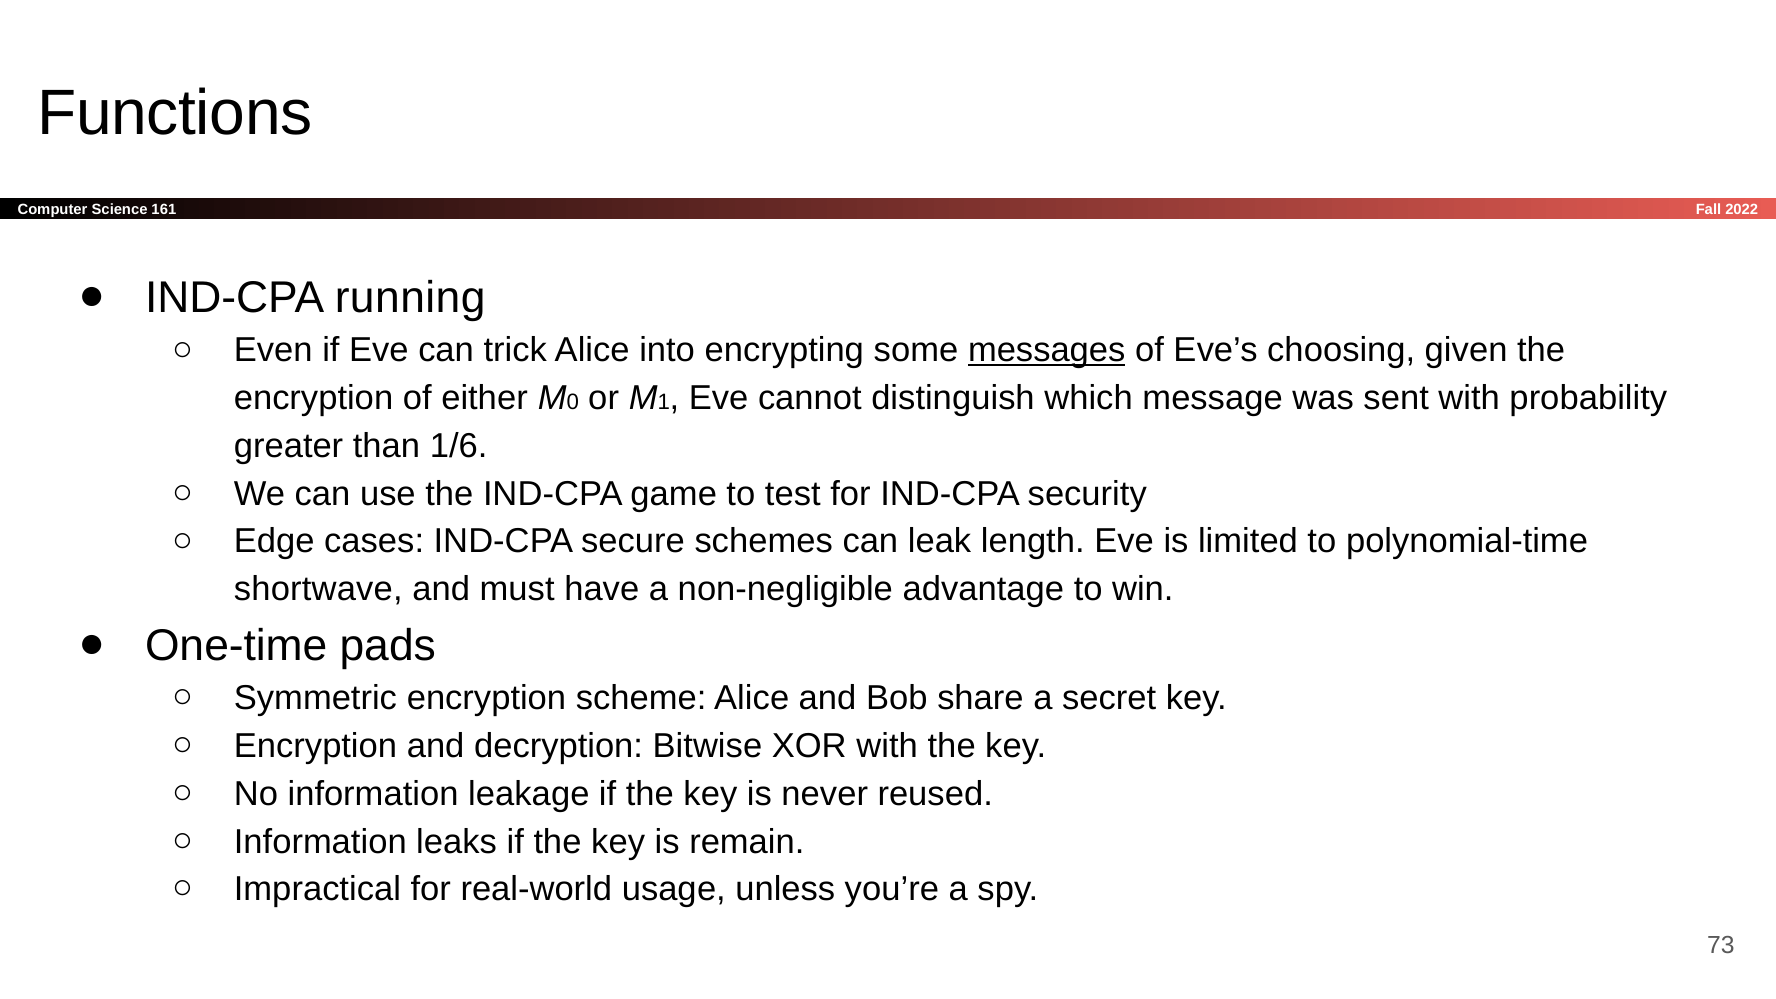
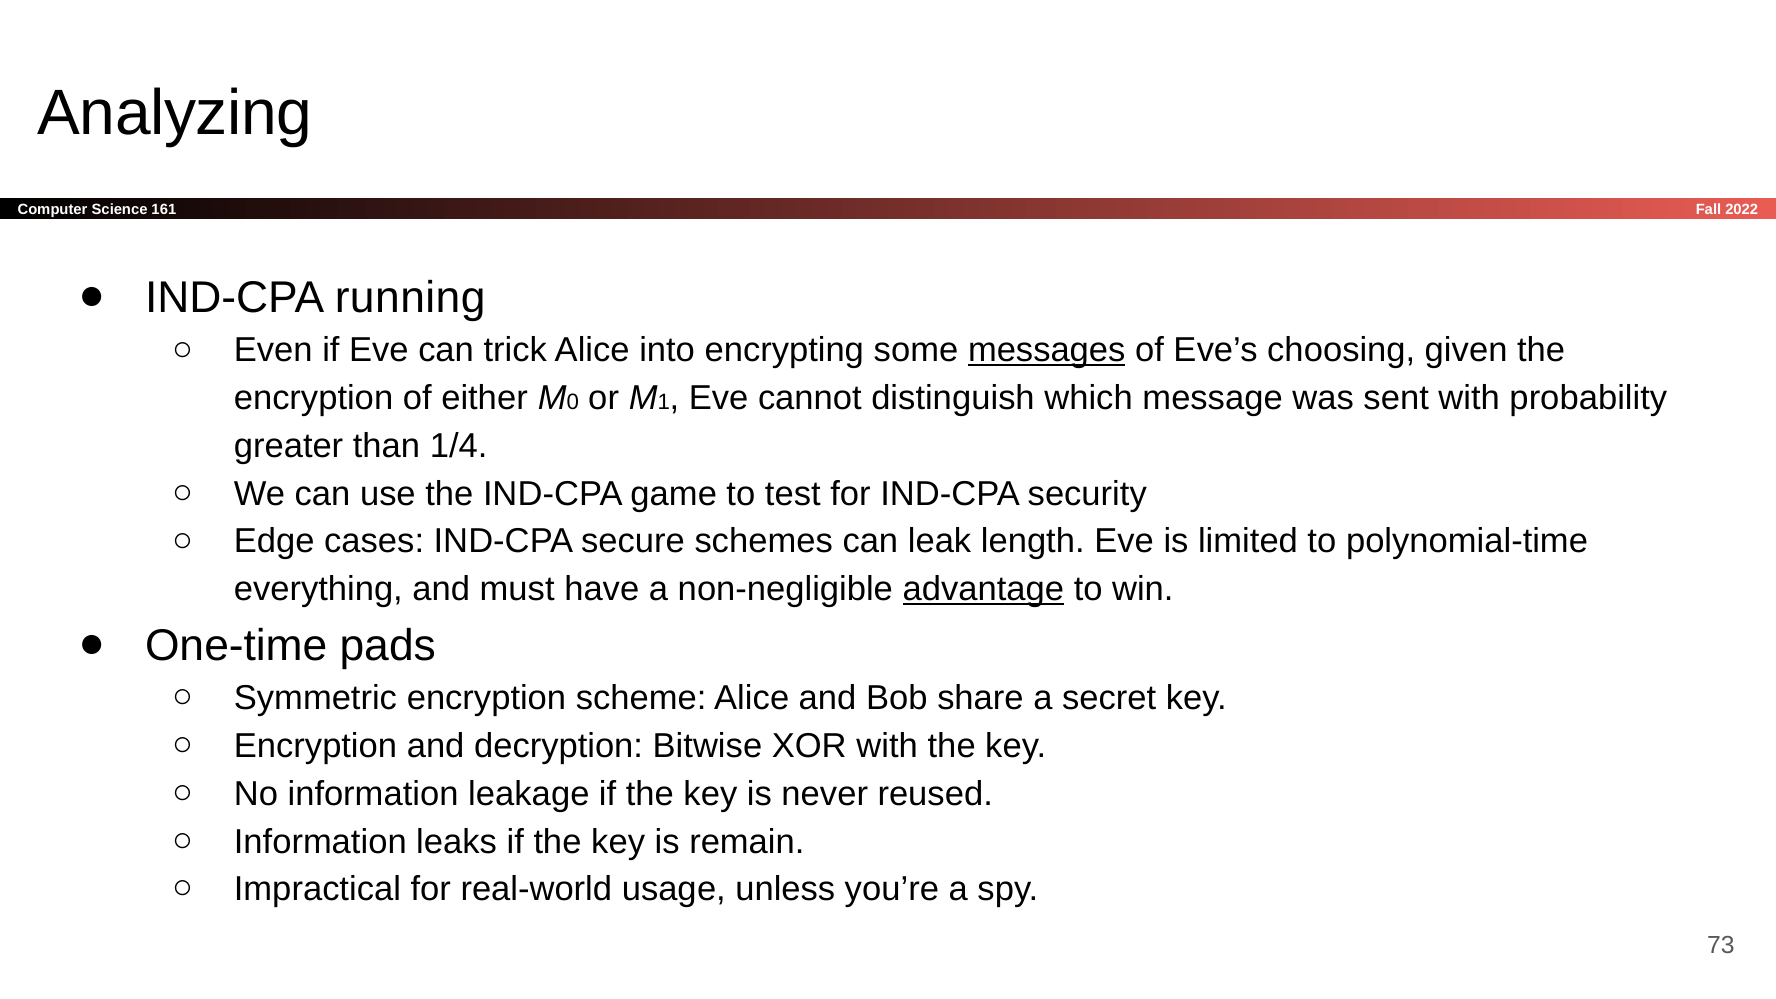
Functions: Functions -> Analyzing
1/6: 1/6 -> 1/4
shortwave: shortwave -> everything
advantage underline: none -> present
